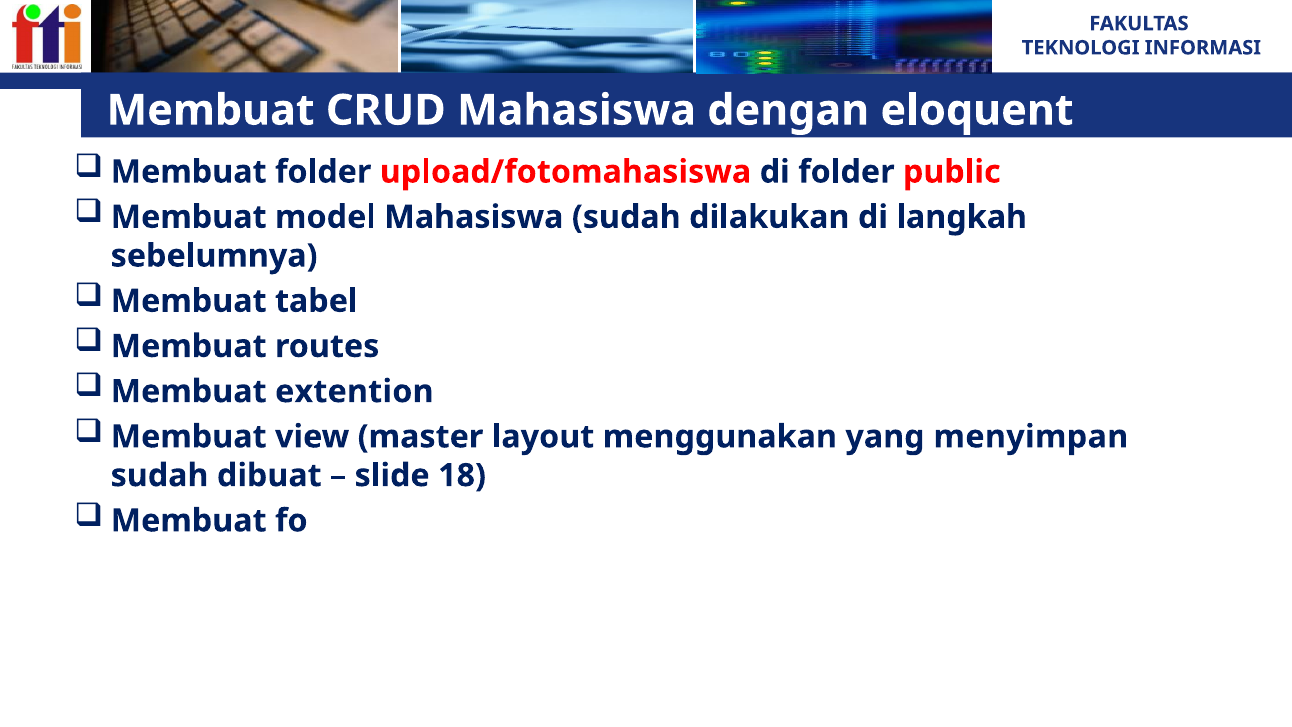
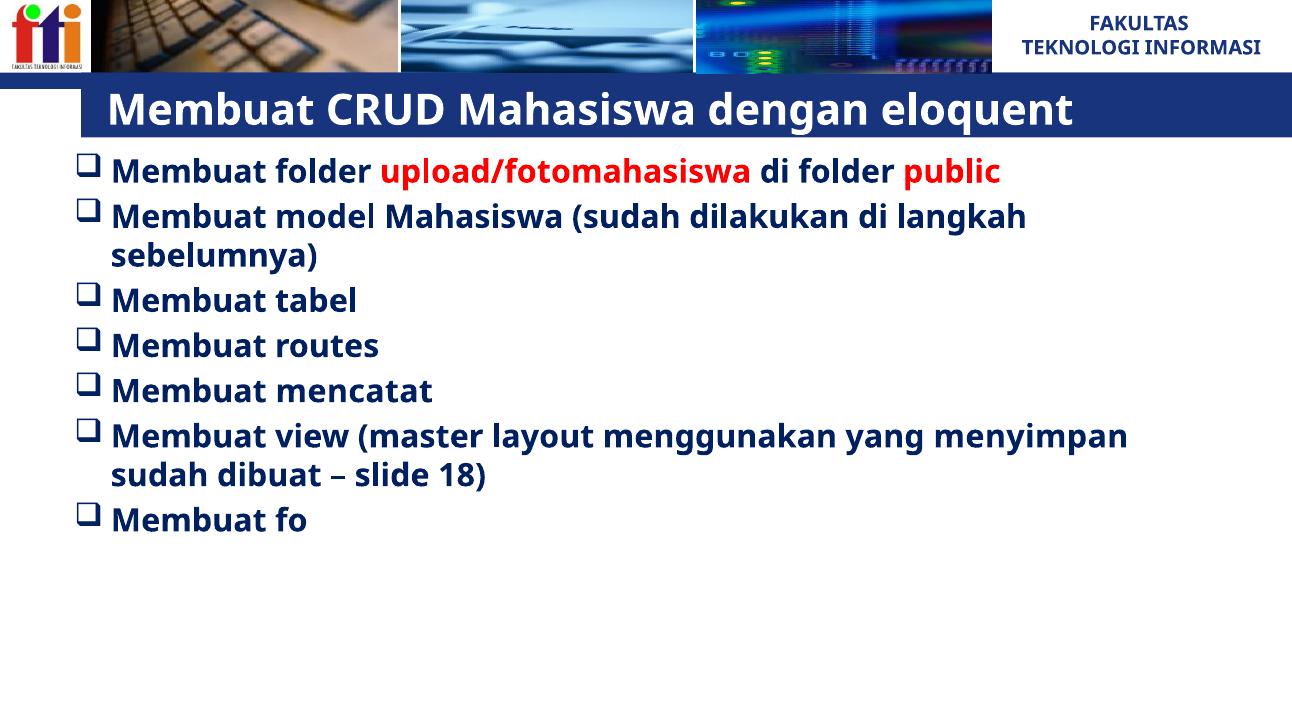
extention: extention -> mencatat
